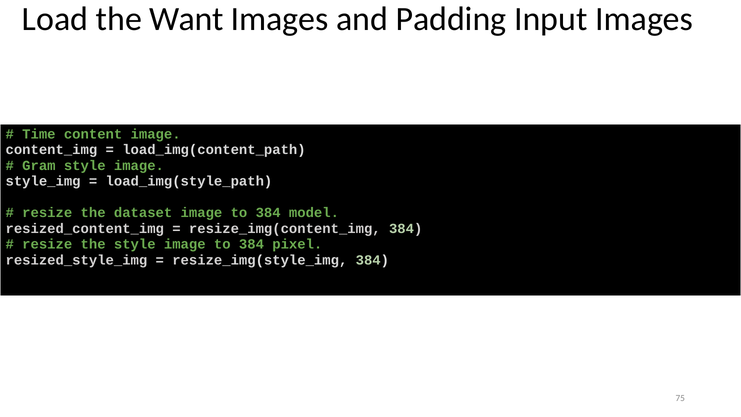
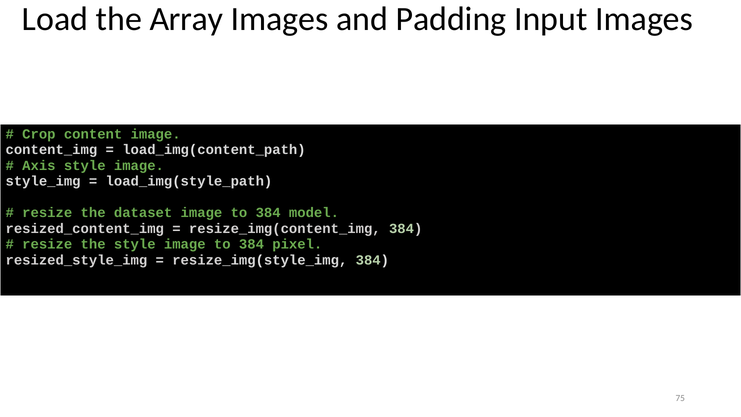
Want: Want -> Array
Time: Time -> Crop
Gram: Gram -> Axis
